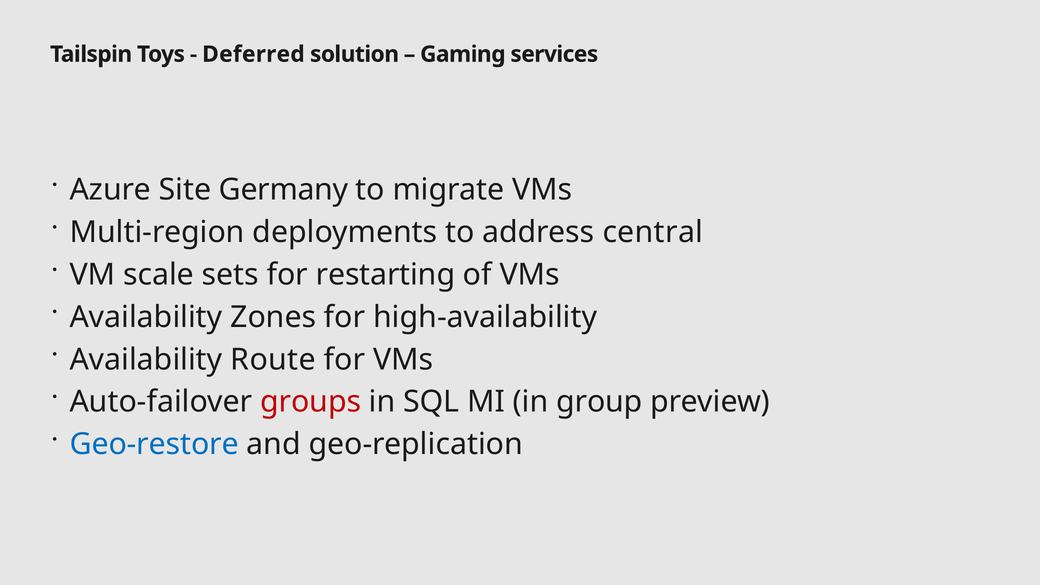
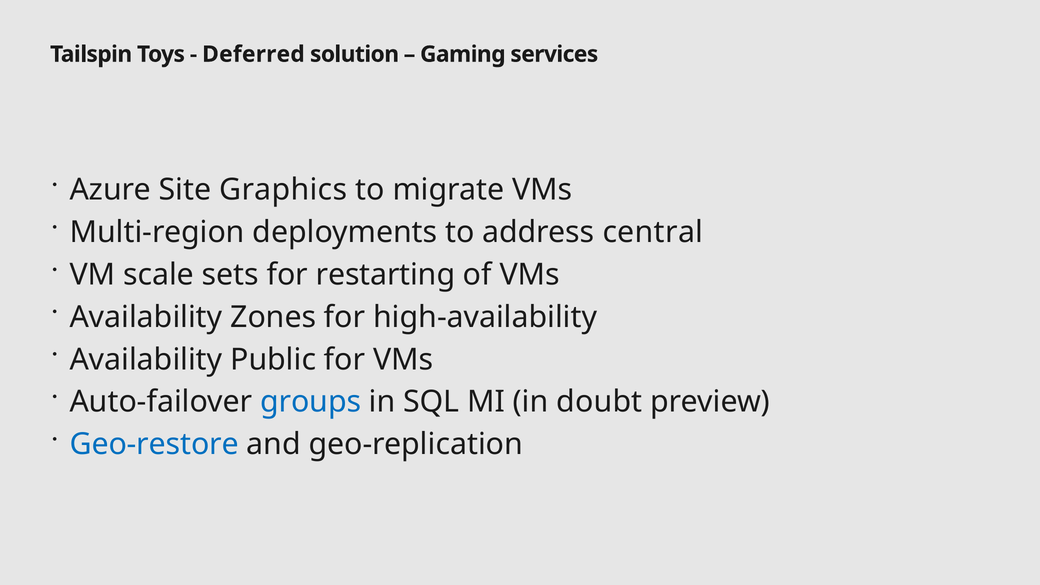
Germany: Germany -> Graphics
Route: Route -> Public
groups colour: red -> blue
group: group -> doubt
